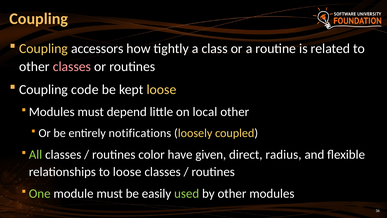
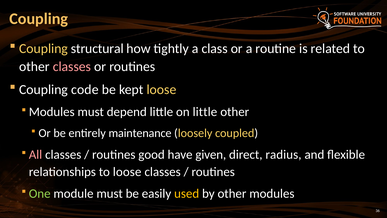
accessors: accessors -> structural
on local: local -> little
notifications: notifications -> maintenance
All colour: light green -> pink
color: color -> good
used colour: light green -> yellow
